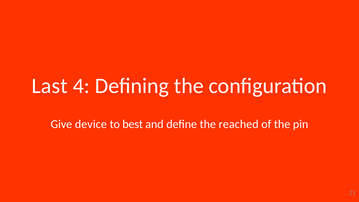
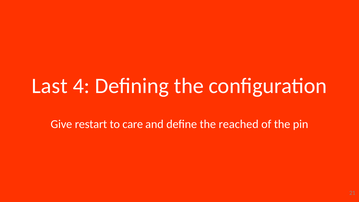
device: device -> restart
best: best -> care
